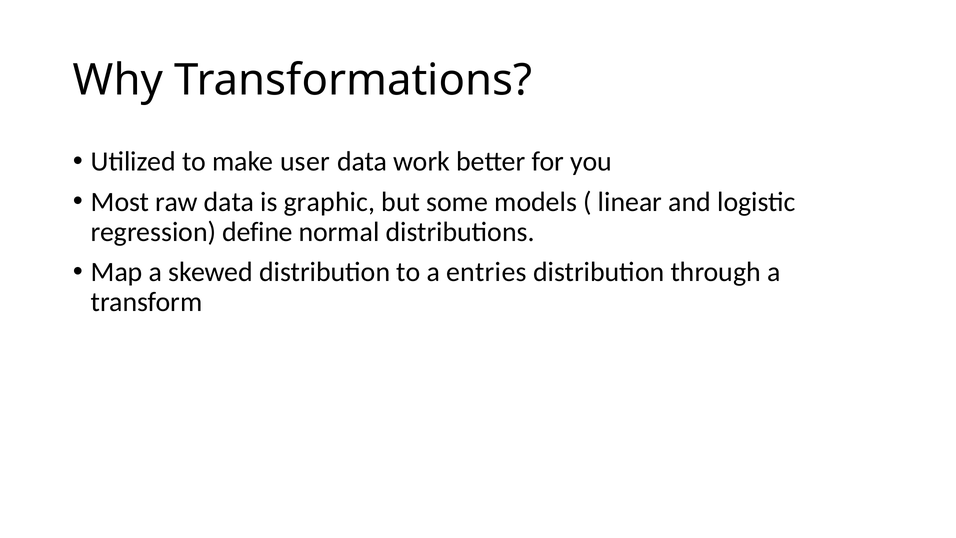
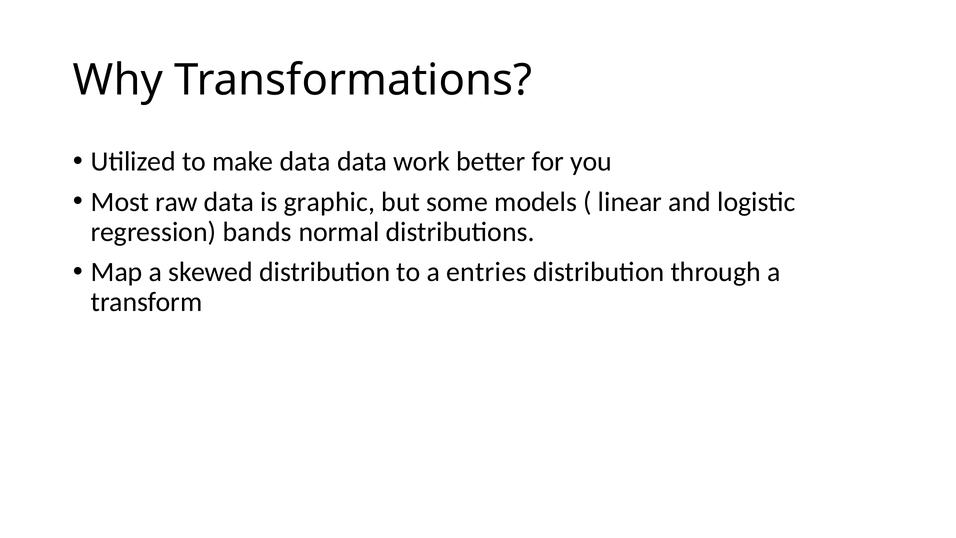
make user: user -> data
define: define -> bands
